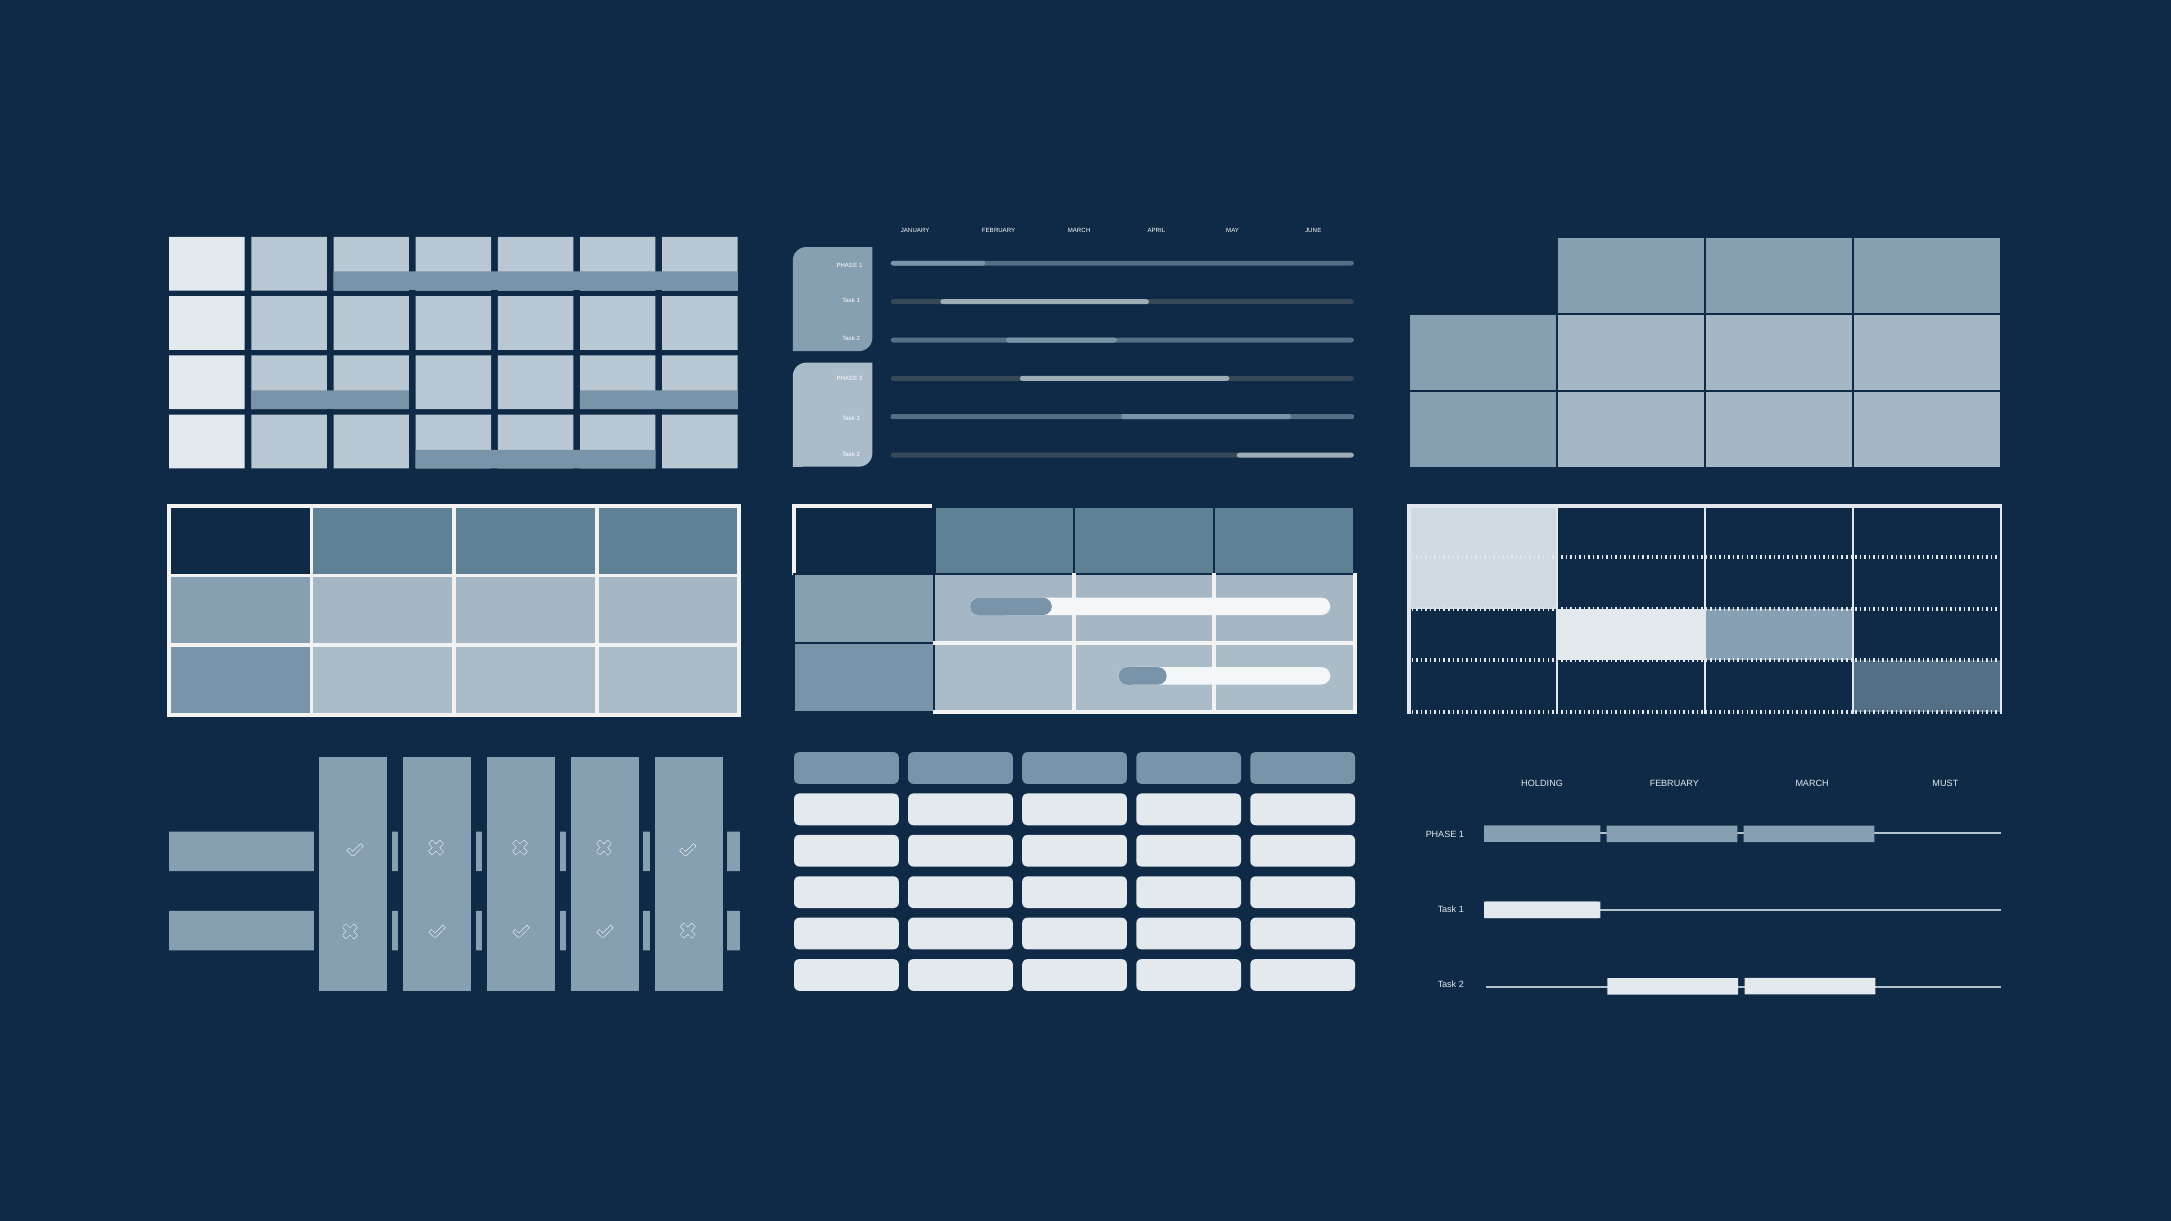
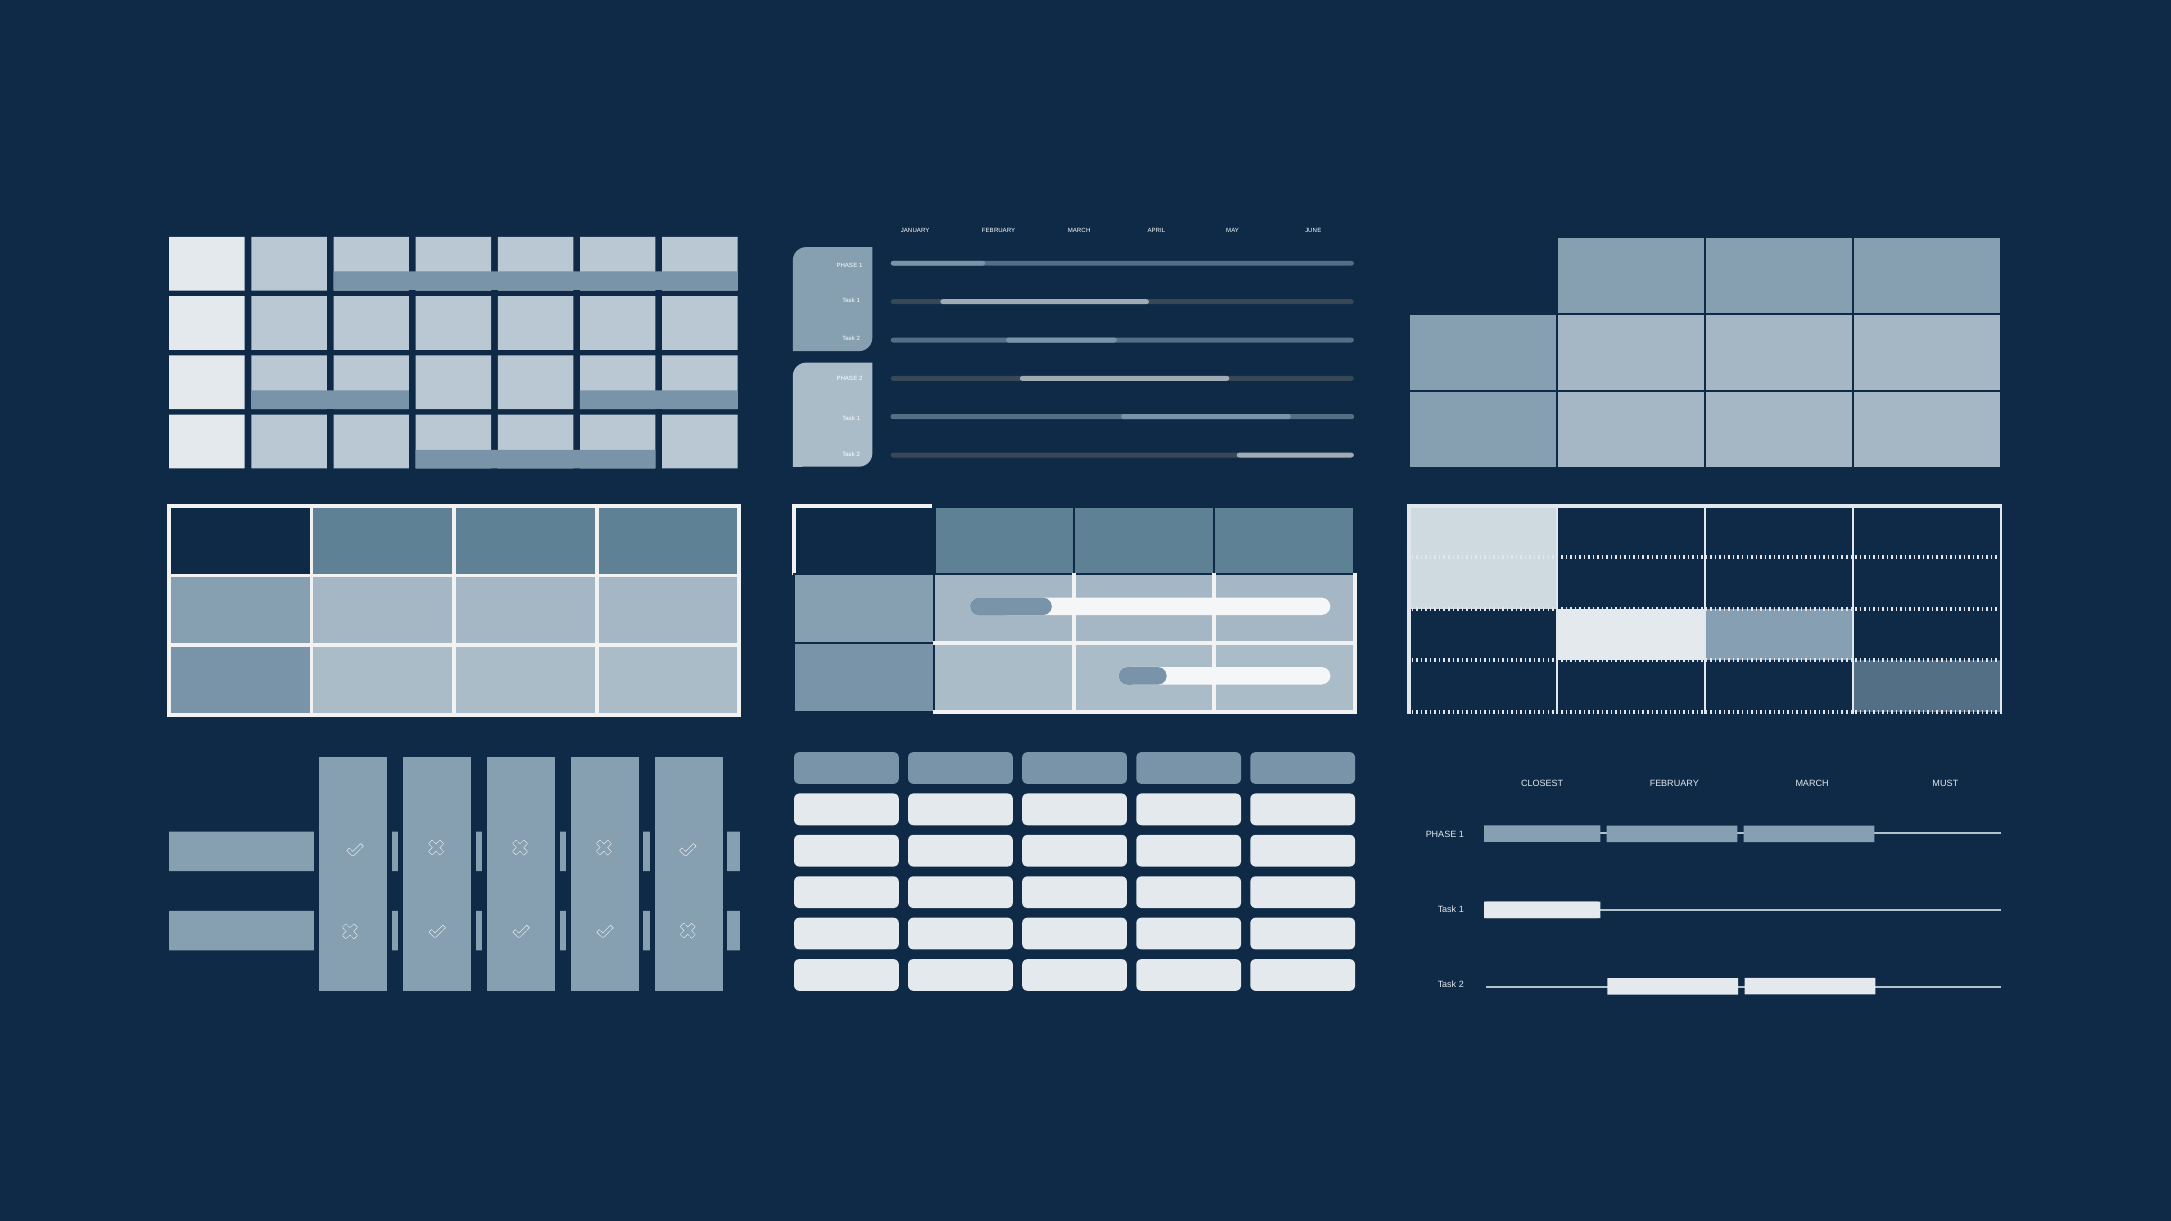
HOLDING: HOLDING -> CLOSEST
